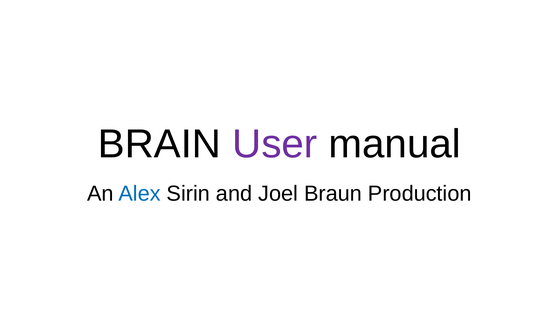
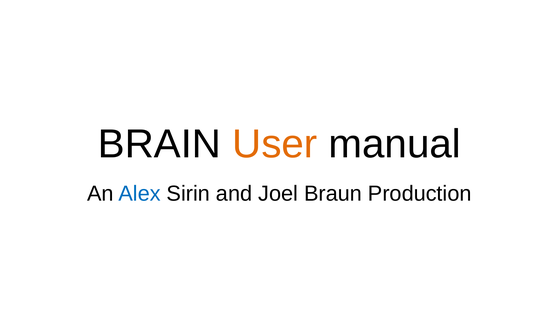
User colour: purple -> orange
